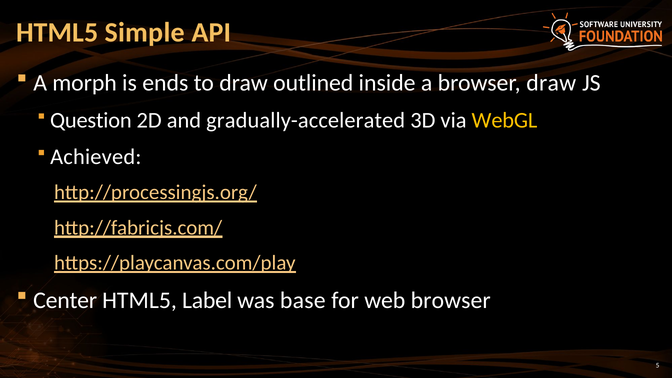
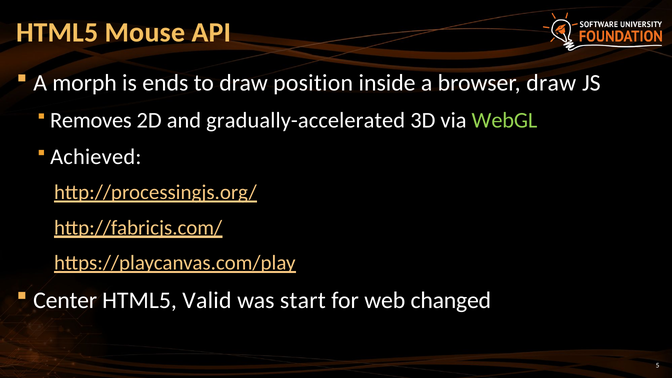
Simple: Simple -> Mouse
outlined: outlined -> position
Question: Question -> Removes
WebGL colour: yellow -> light green
Label: Label -> Valid
base: base -> start
web browser: browser -> changed
